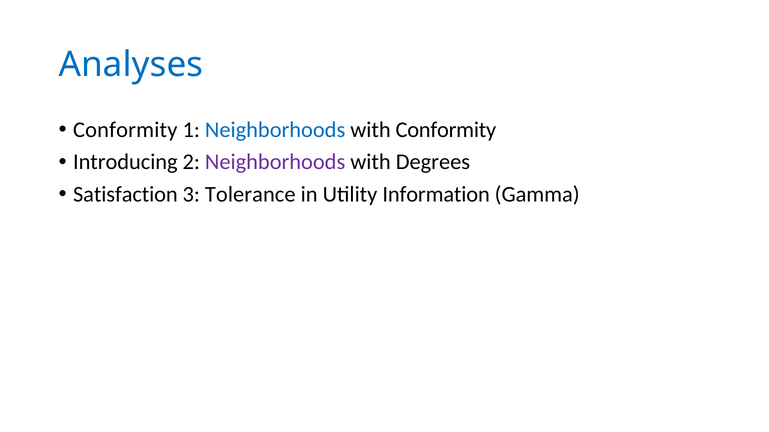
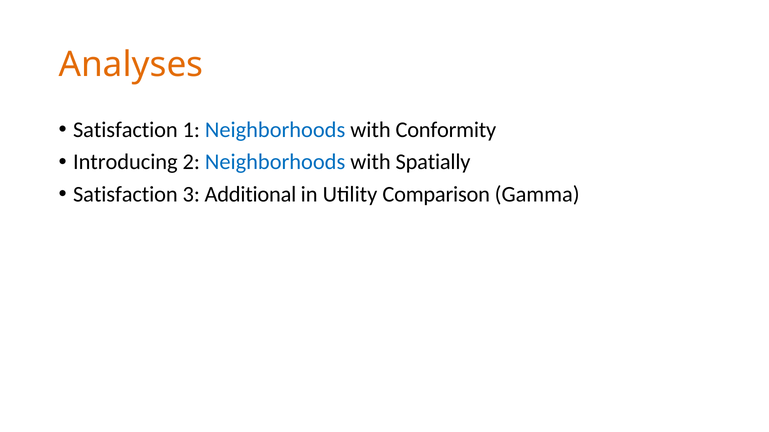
Analyses colour: blue -> orange
Conformity at (125, 130): Conformity -> Satisfaction
Neighborhoods at (275, 162) colour: purple -> blue
Degrees: Degrees -> Spatially
Tolerance: Tolerance -> Additional
Information: Information -> Comparison
